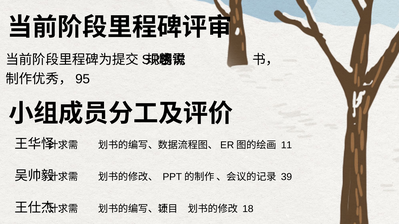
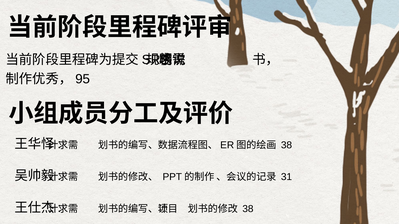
11 at (286, 145): 11 -> 38
39: 39 -> 31
18 at (248, 209): 18 -> 38
